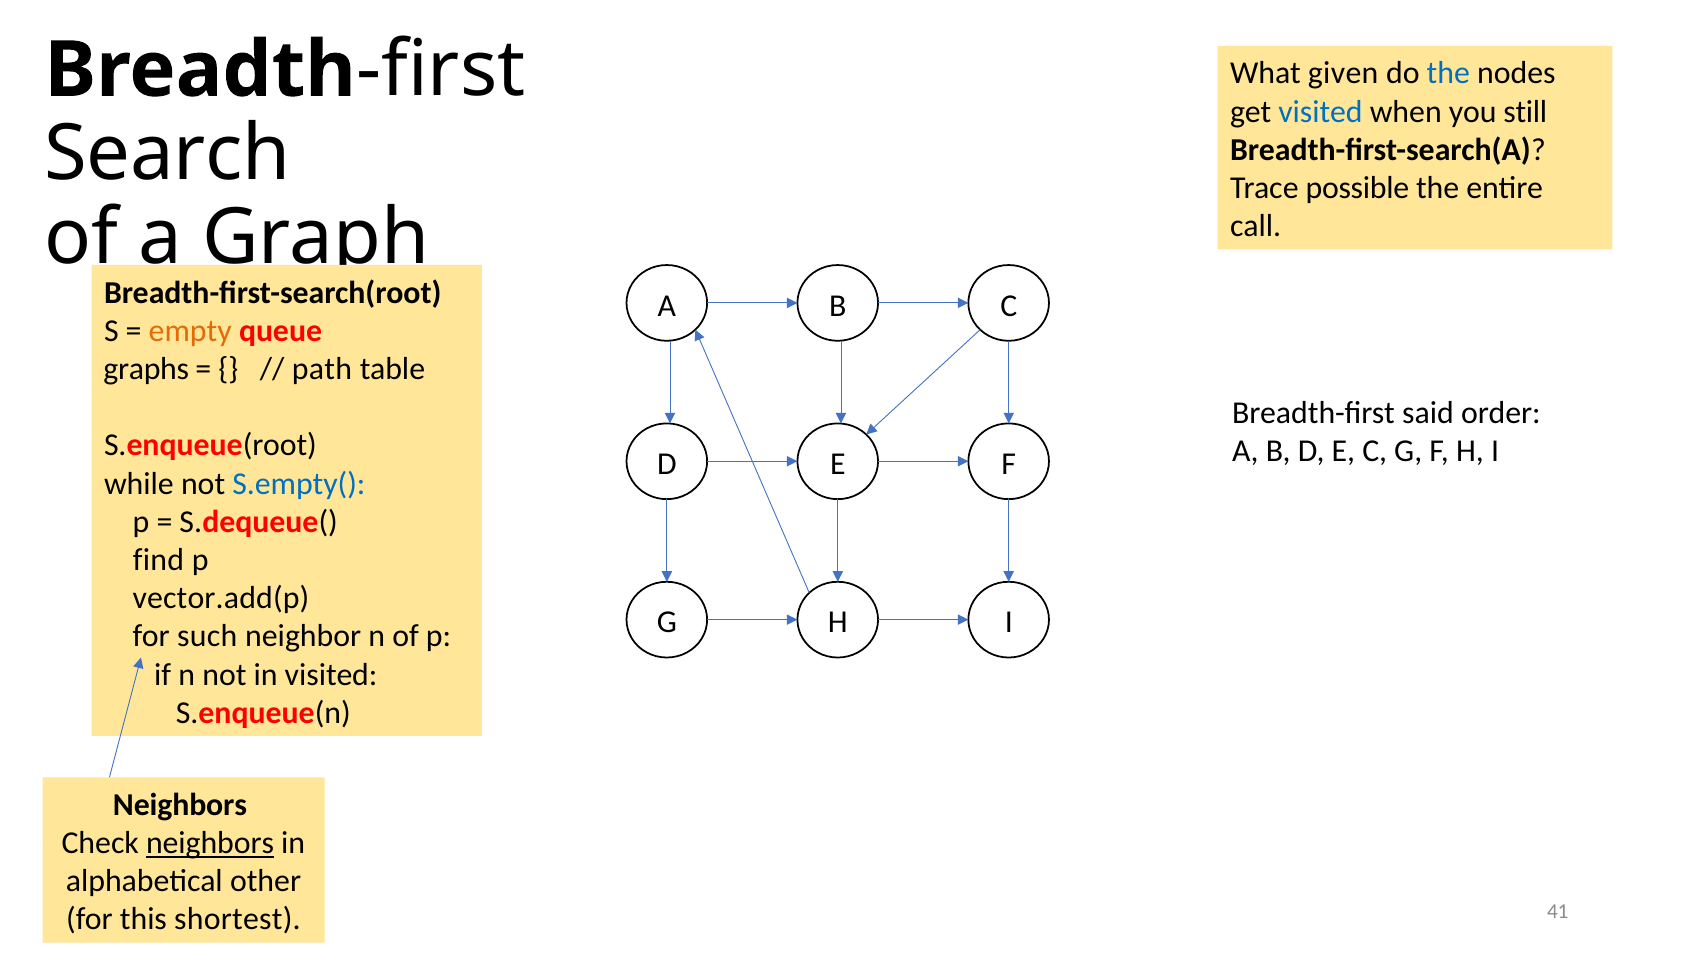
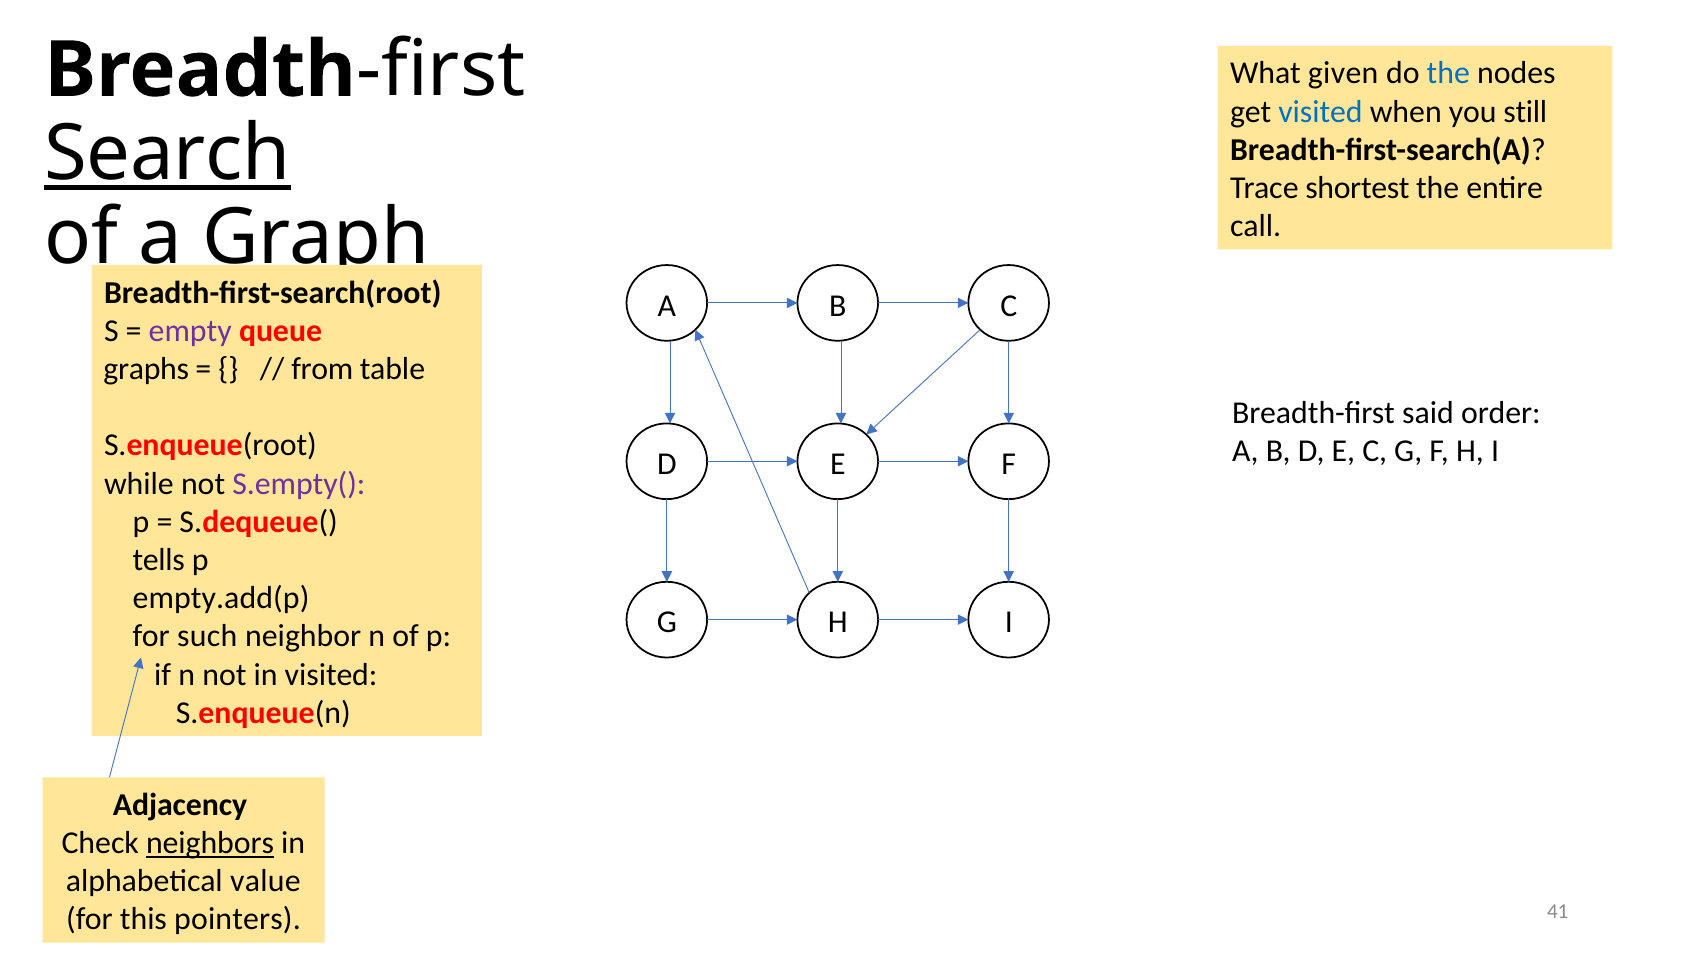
Search underline: none -> present
possible: possible -> shortest
empty colour: orange -> purple
path: path -> from
S.empty( colour: blue -> purple
find: find -> tells
vector.add(p: vector.add(p -> empty.add(p
Neighbors at (180, 805): Neighbors -> Adjacency
other: other -> value
shortest: shortest -> pointers
